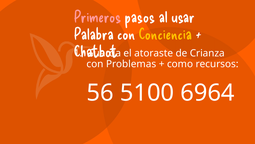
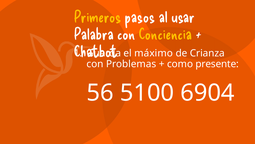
Primeros colour: pink -> yellow
atoraste: atoraste -> máximo
recursos: recursos -> presente
6964: 6964 -> 6904
